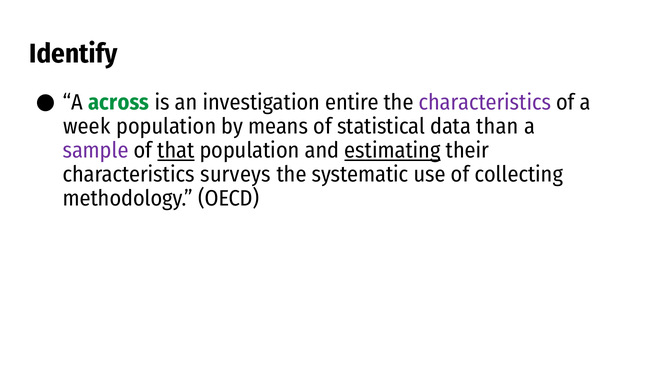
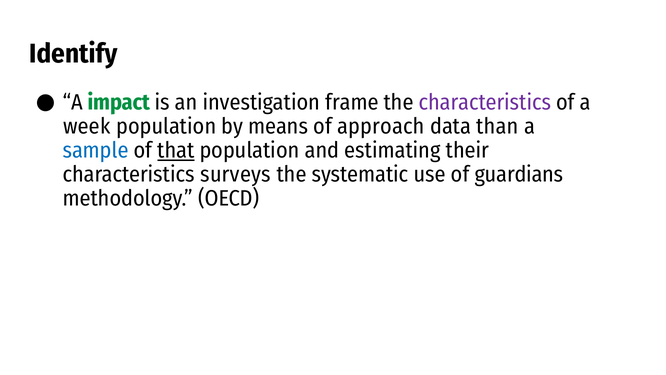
across: across -> impact
entire: entire -> frame
statistical: statistical -> approach
sample colour: purple -> blue
estimating underline: present -> none
collecting: collecting -> guardians
